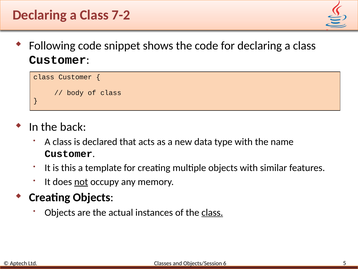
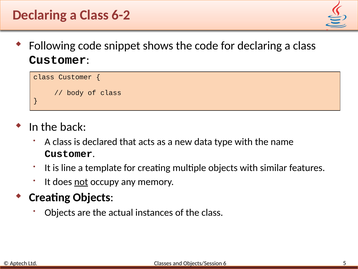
7-2: 7-2 -> 6-2
this: this -> line
class at (212, 212) underline: present -> none
